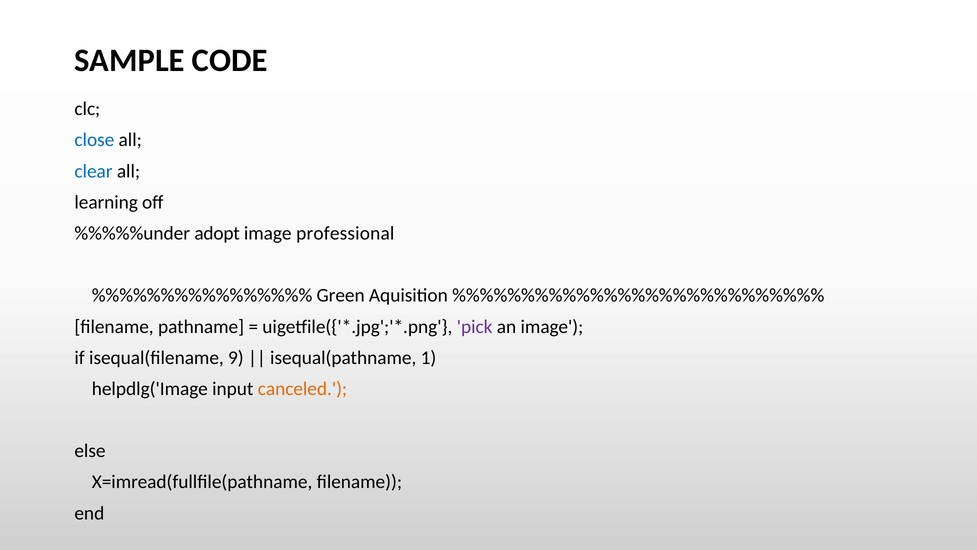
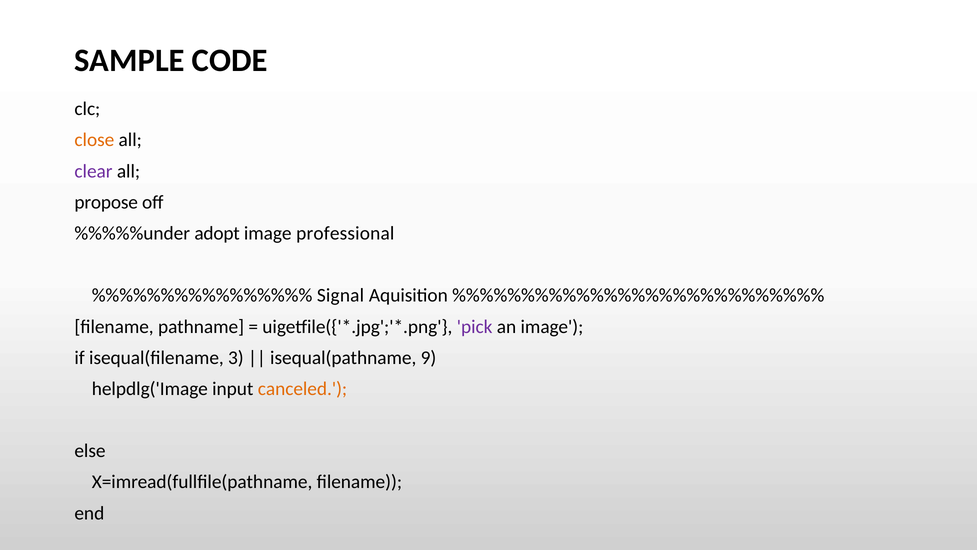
close colour: blue -> orange
clear colour: blue -> purple
learning: learning -> propose
Green: Green -> Signal
9: 9 -> 3
1: 1 -> 9
